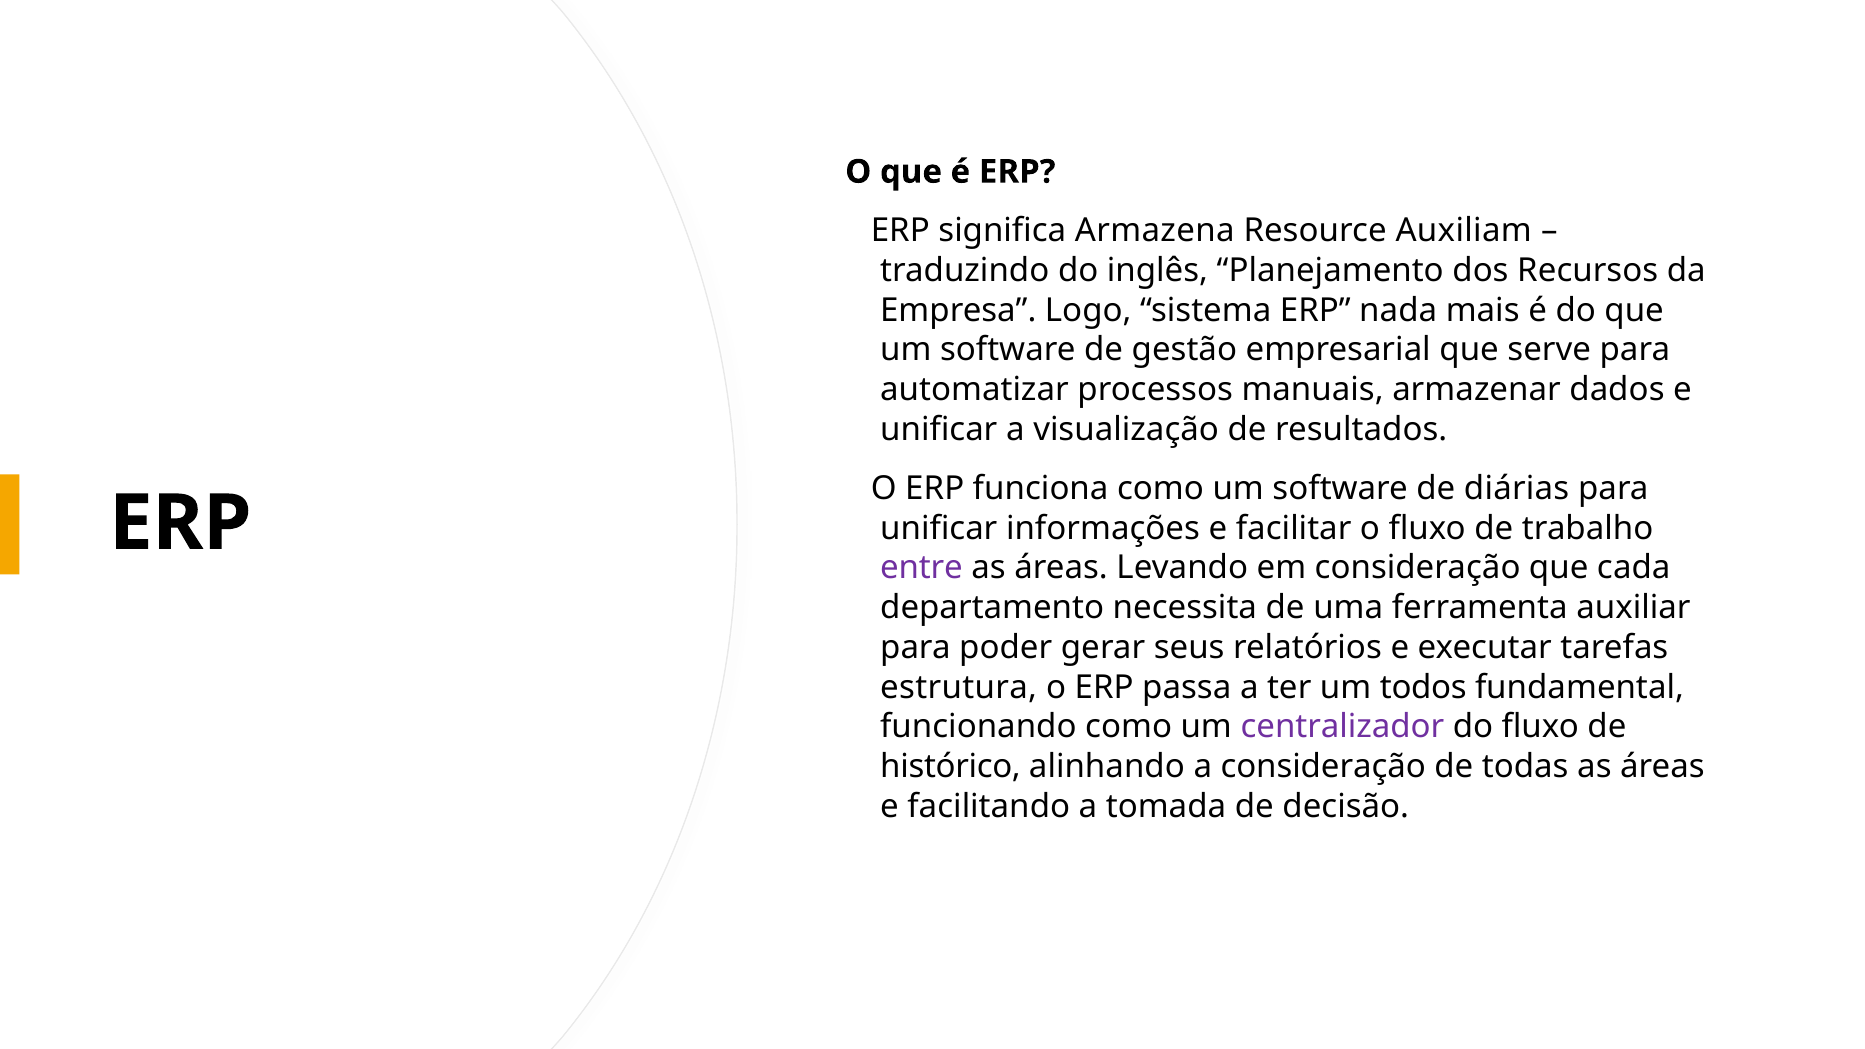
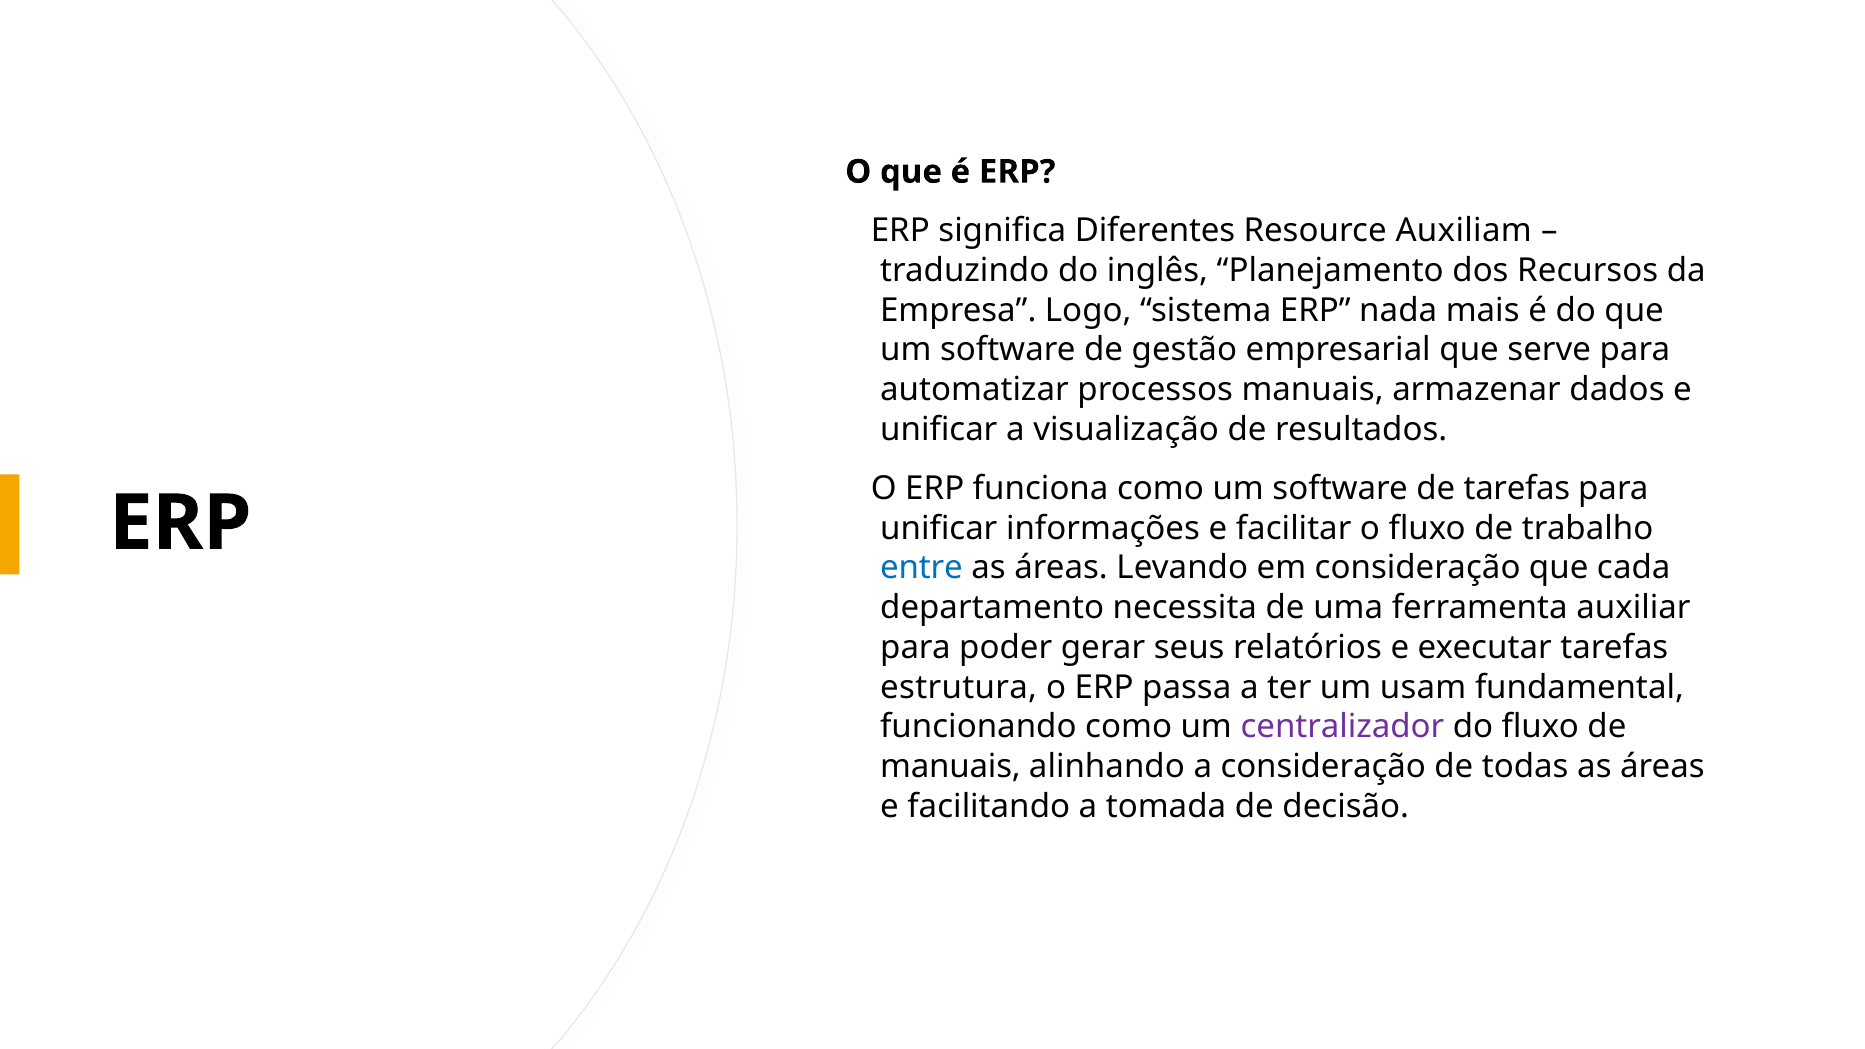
Armazena: Armazena -> Diferentes
de diárias: diárias -> tarefas
entre colour: purple -> blue
todos: todos -> usam
histórico at (951, 767): histórico -> manuais
